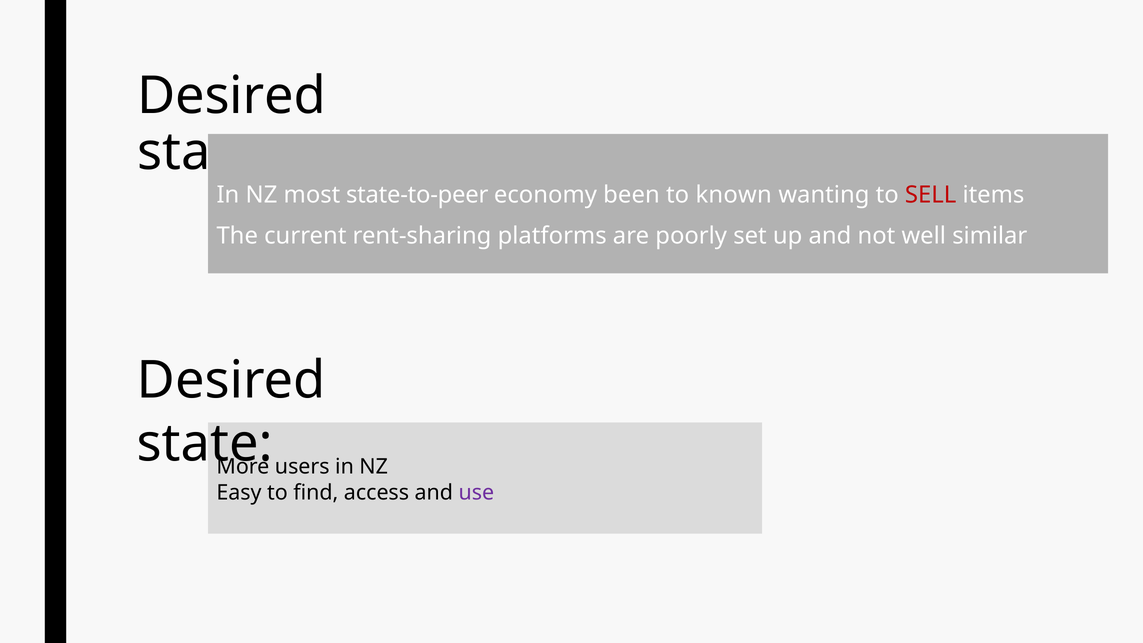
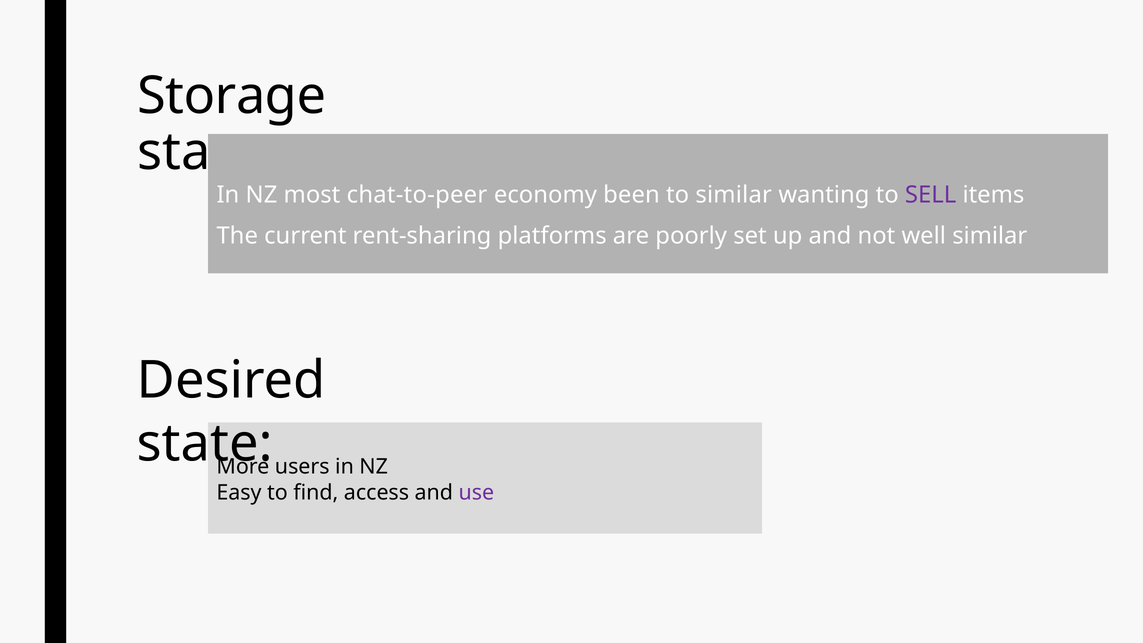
Desired at (231, 96): Desired -> Storage
state-to-peer: state-to-peer -> chat-to-peer
to known: known -> similar
SELL colour: red -> purple
